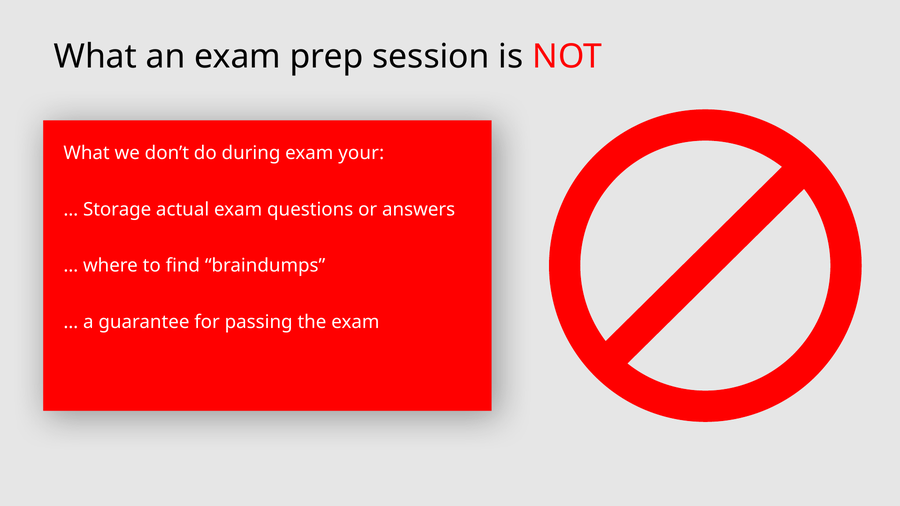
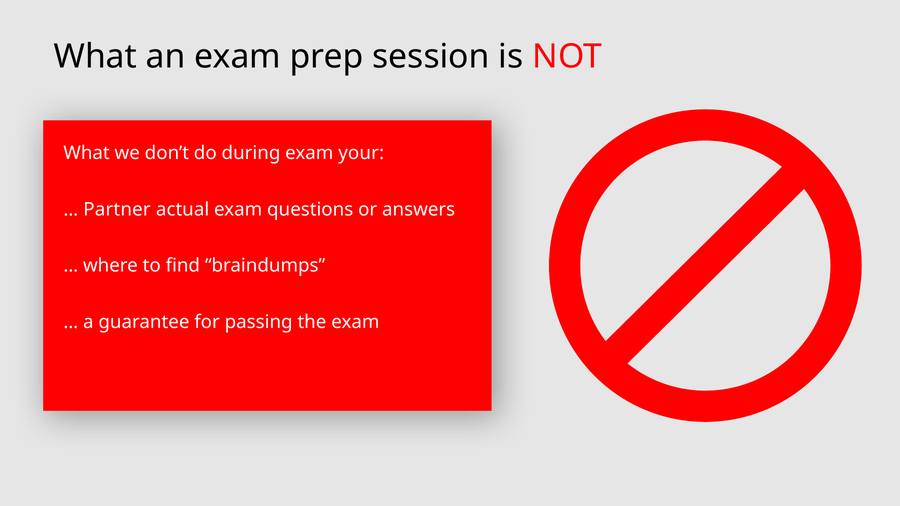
Storage: Storage -> Partner
